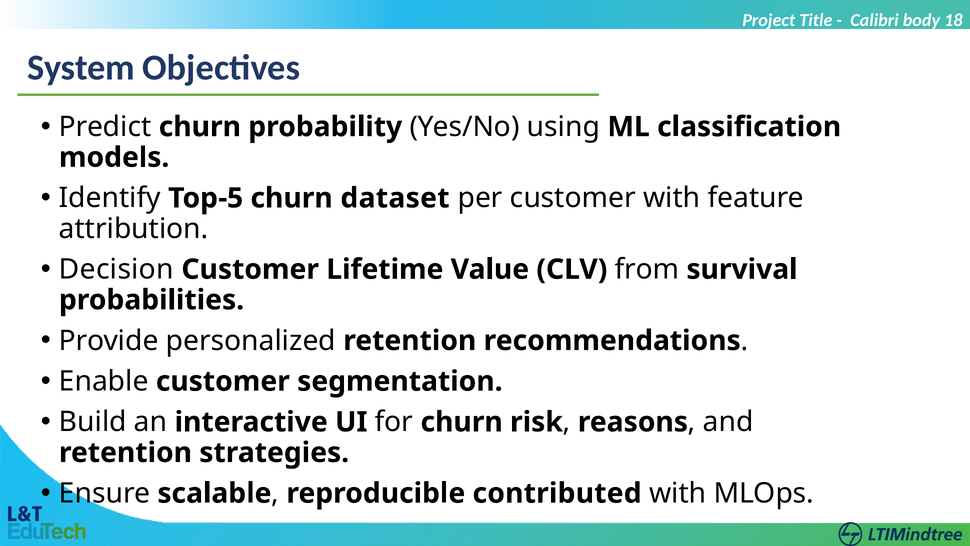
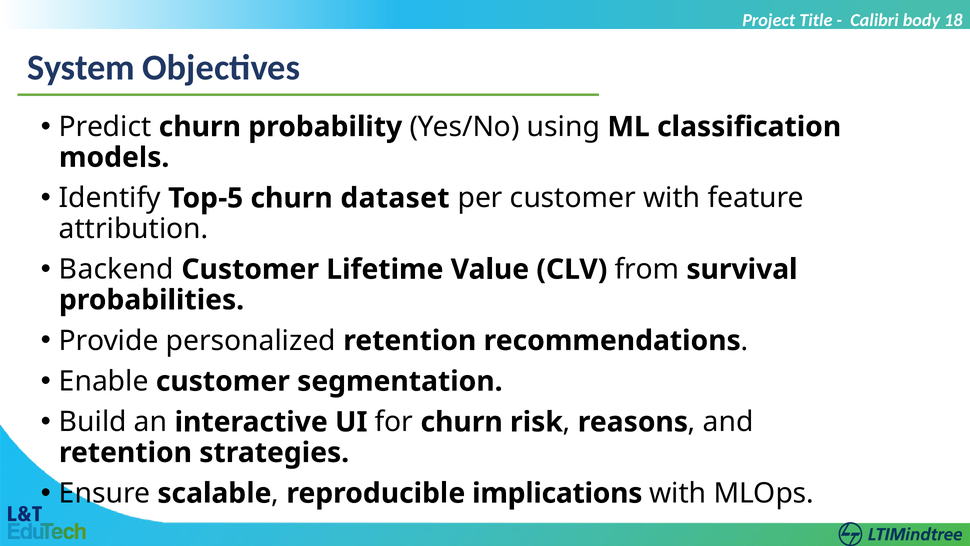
Decision: Decision -> Backend
contributed: contributed -> implications
